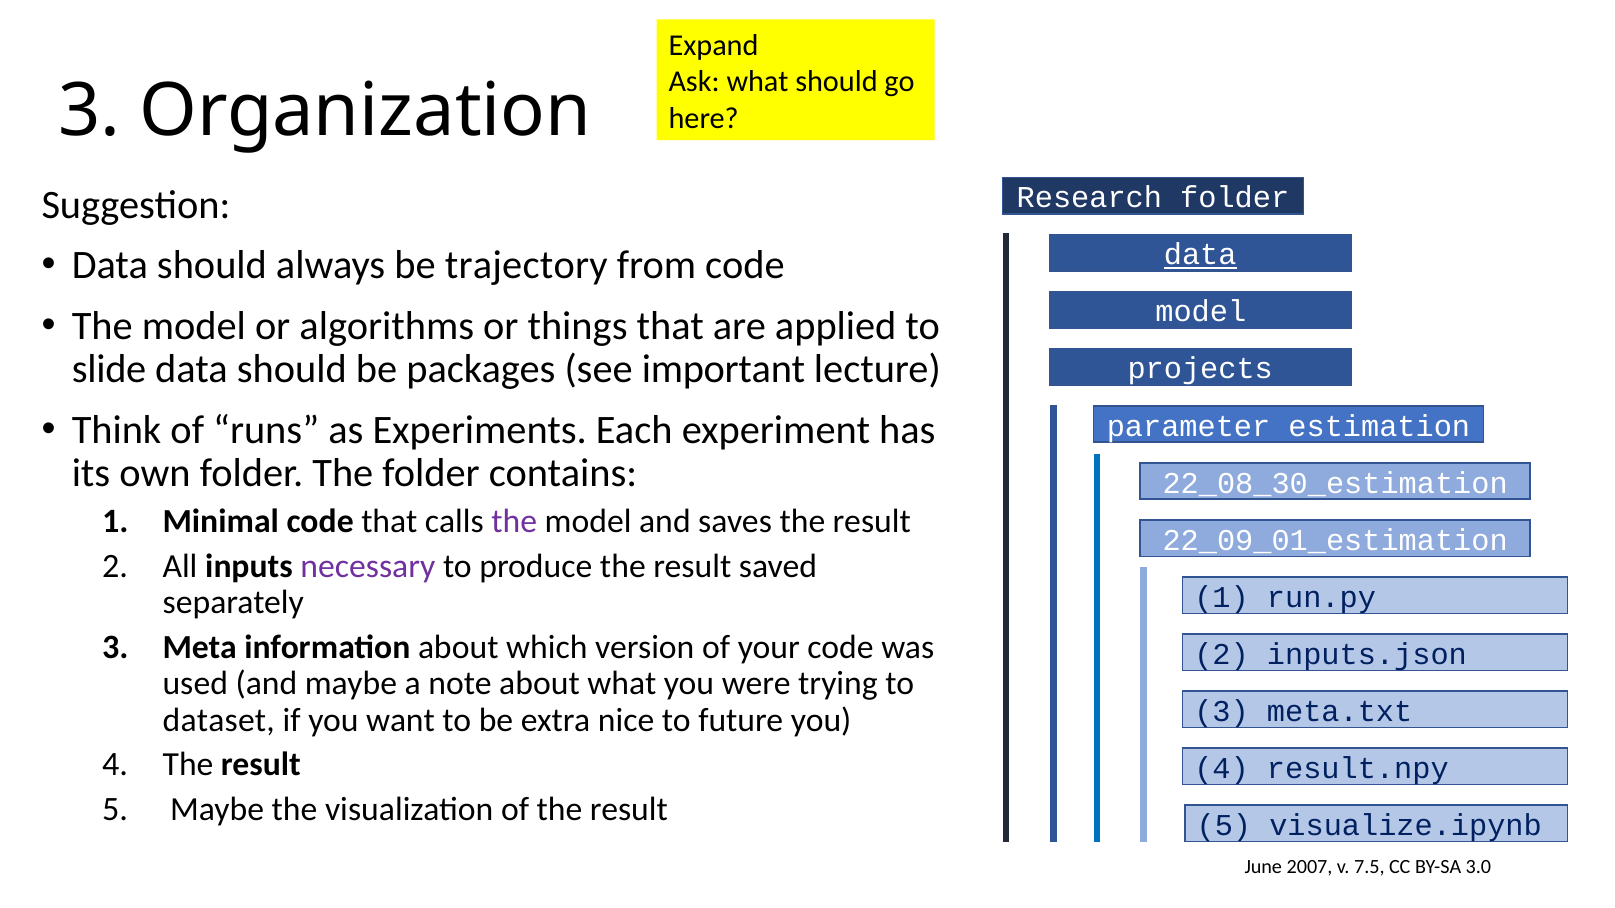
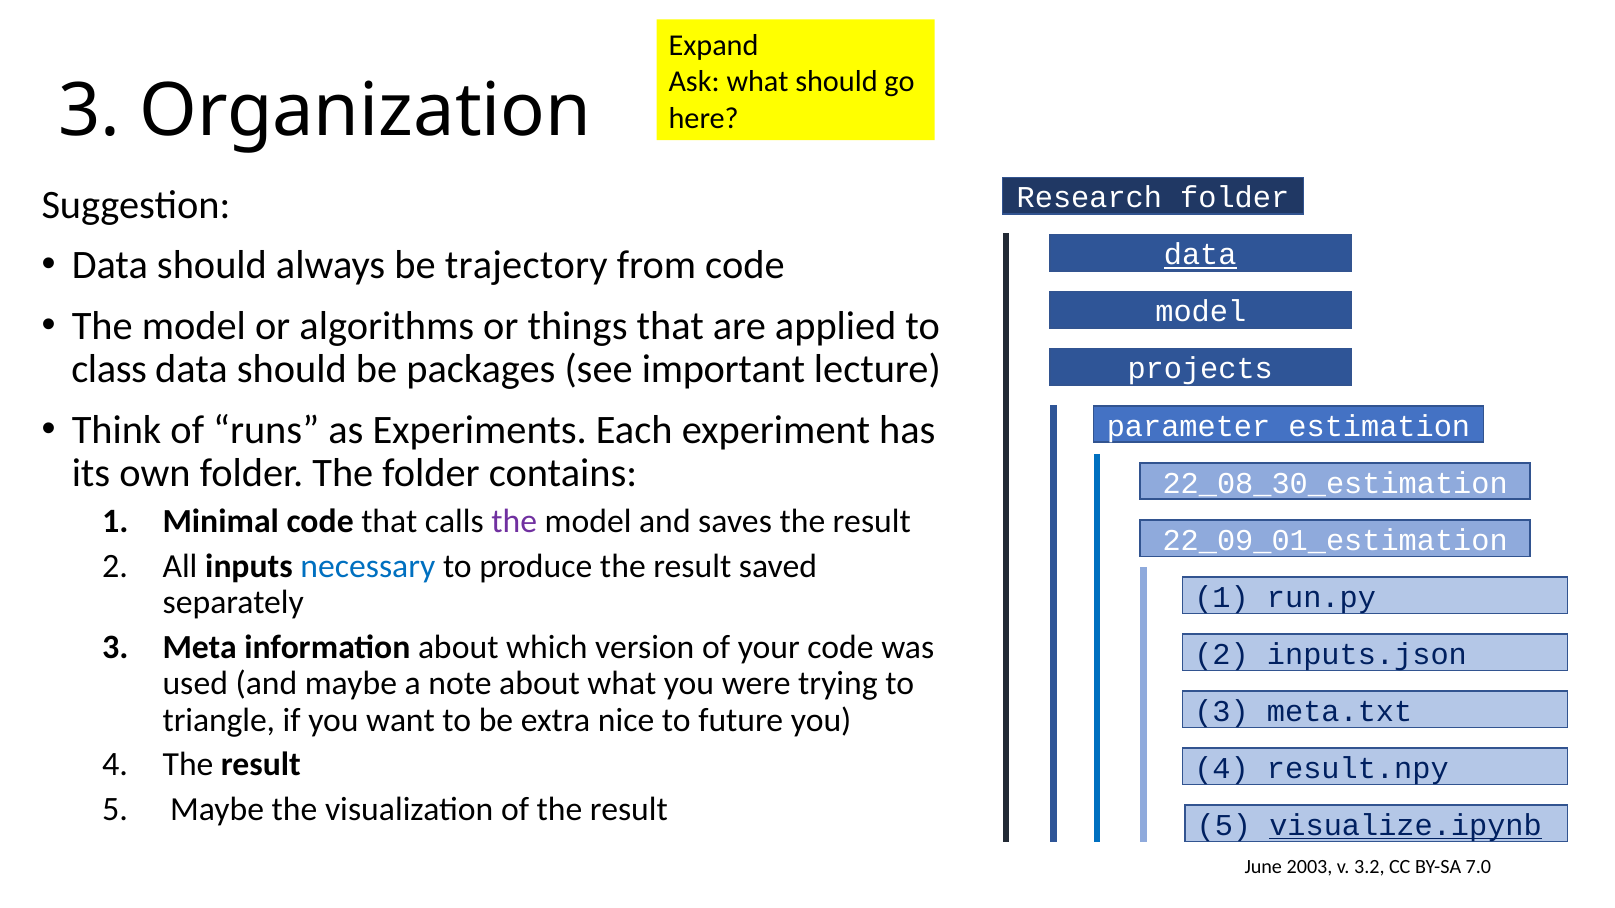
slide: slide -> class
necessary colour: purple -> blue
dataset: dataset -> triangle
visualize.ipynb underline: none -> present
2007: 2007 -> 2003
7.5: 7.5 -> 3.2
3.0: 3.0 -> 7.0
